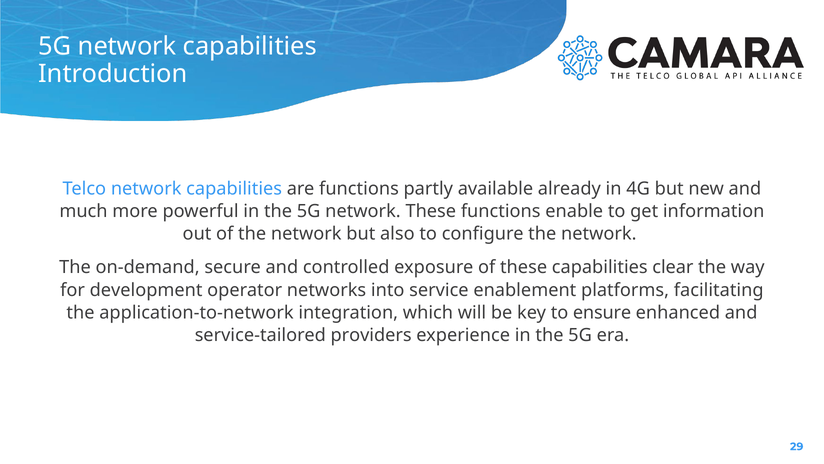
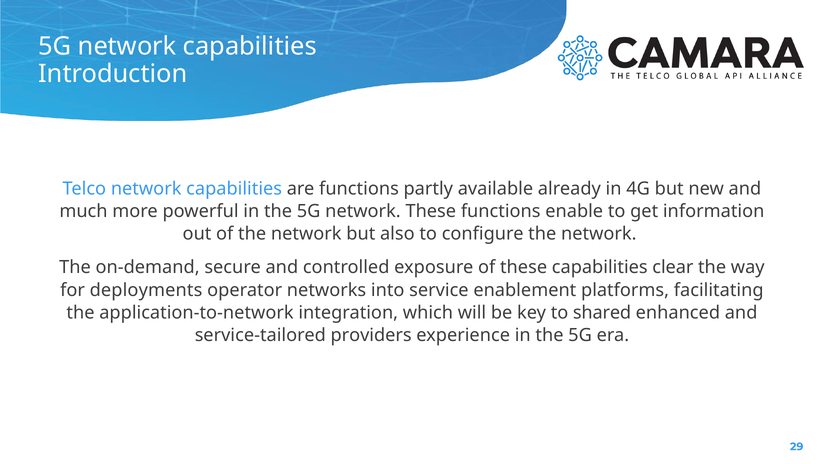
development: development -> deployments
ensure: ensure -> shared
